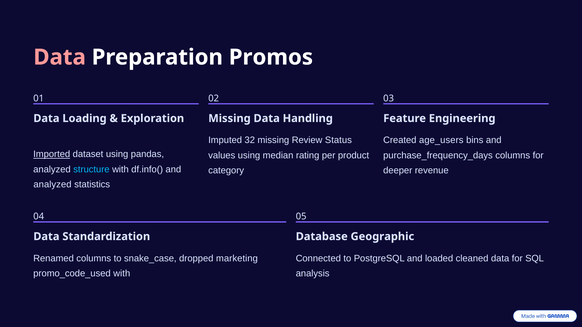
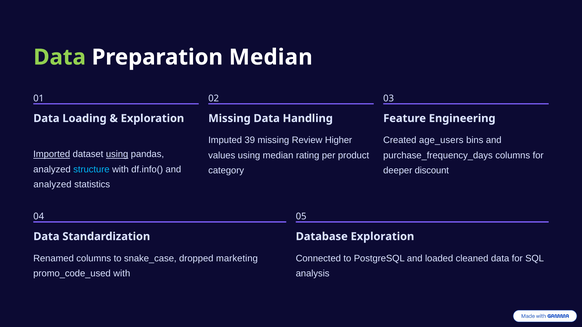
Data at (60, 57) colour: pink -> light green
Preparation Promos: Promos -> Median
32: 32 -> 39
Status: Status -> Higher
using at (117, 154) underline: none -> present
revenue: revenue -> discount
Database Geographic: Geographic -> Exploration
